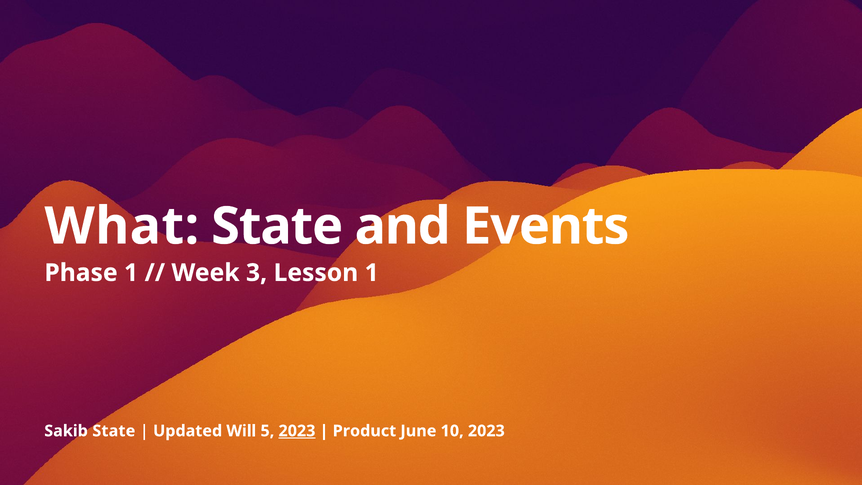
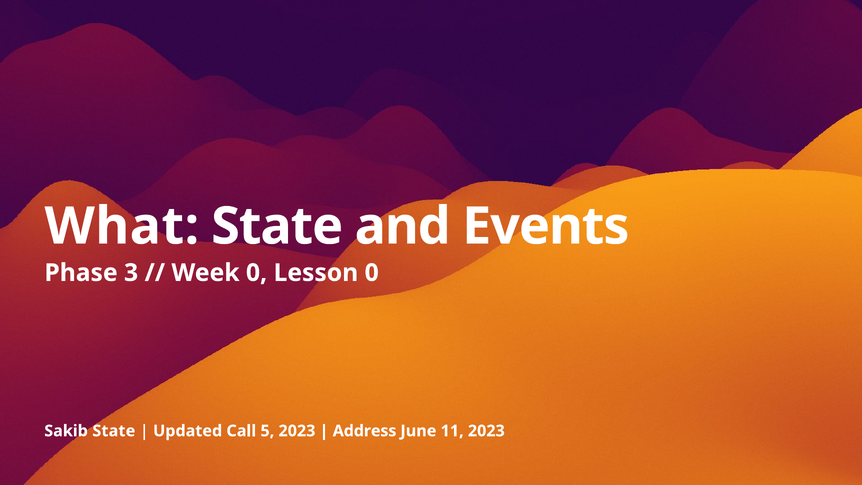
Phase 1: 1 -> 3
Week 3: 3 -> 0
Lesson 1: 1 -> 0
Will: Will -> Call
2023 at (297, 431) underline: present -> none
Product: Product -> Address
10: 10 -> 11
